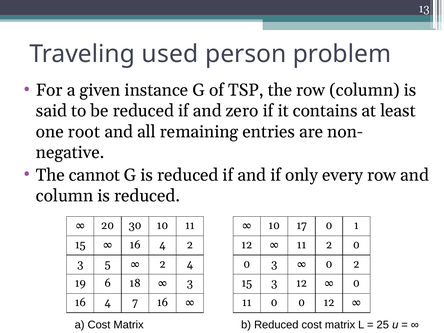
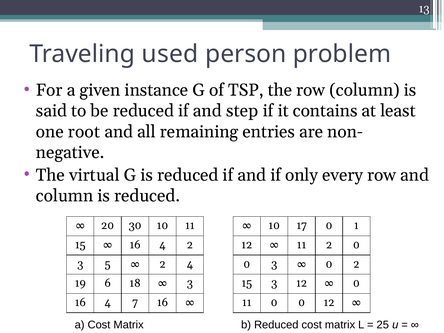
zero: zero -> step
cannot: cannot -> virtual
